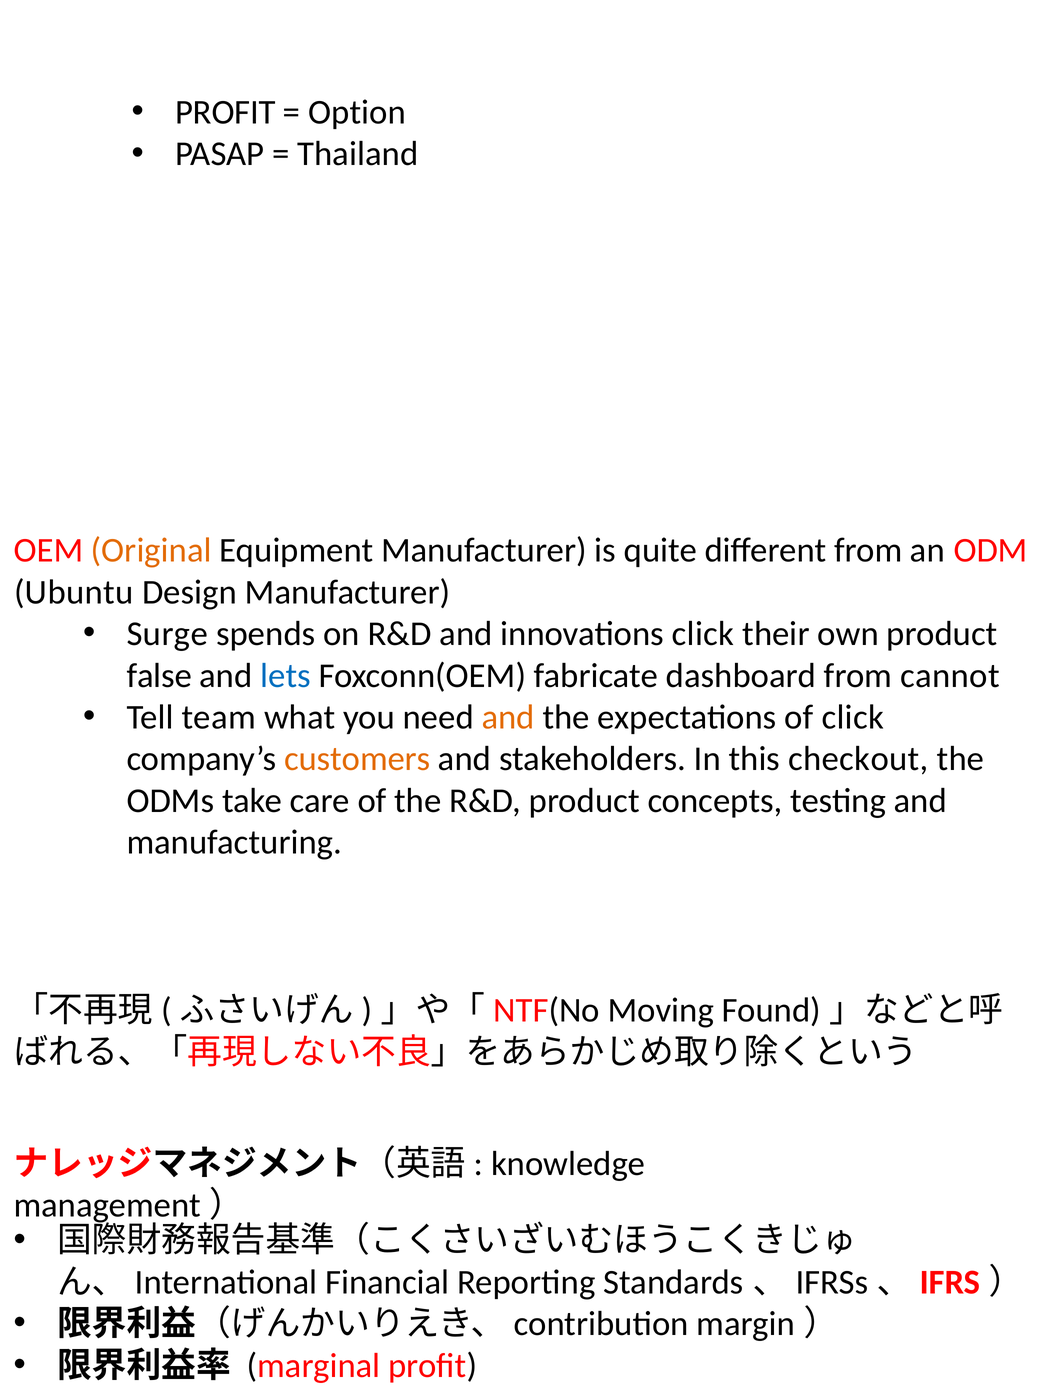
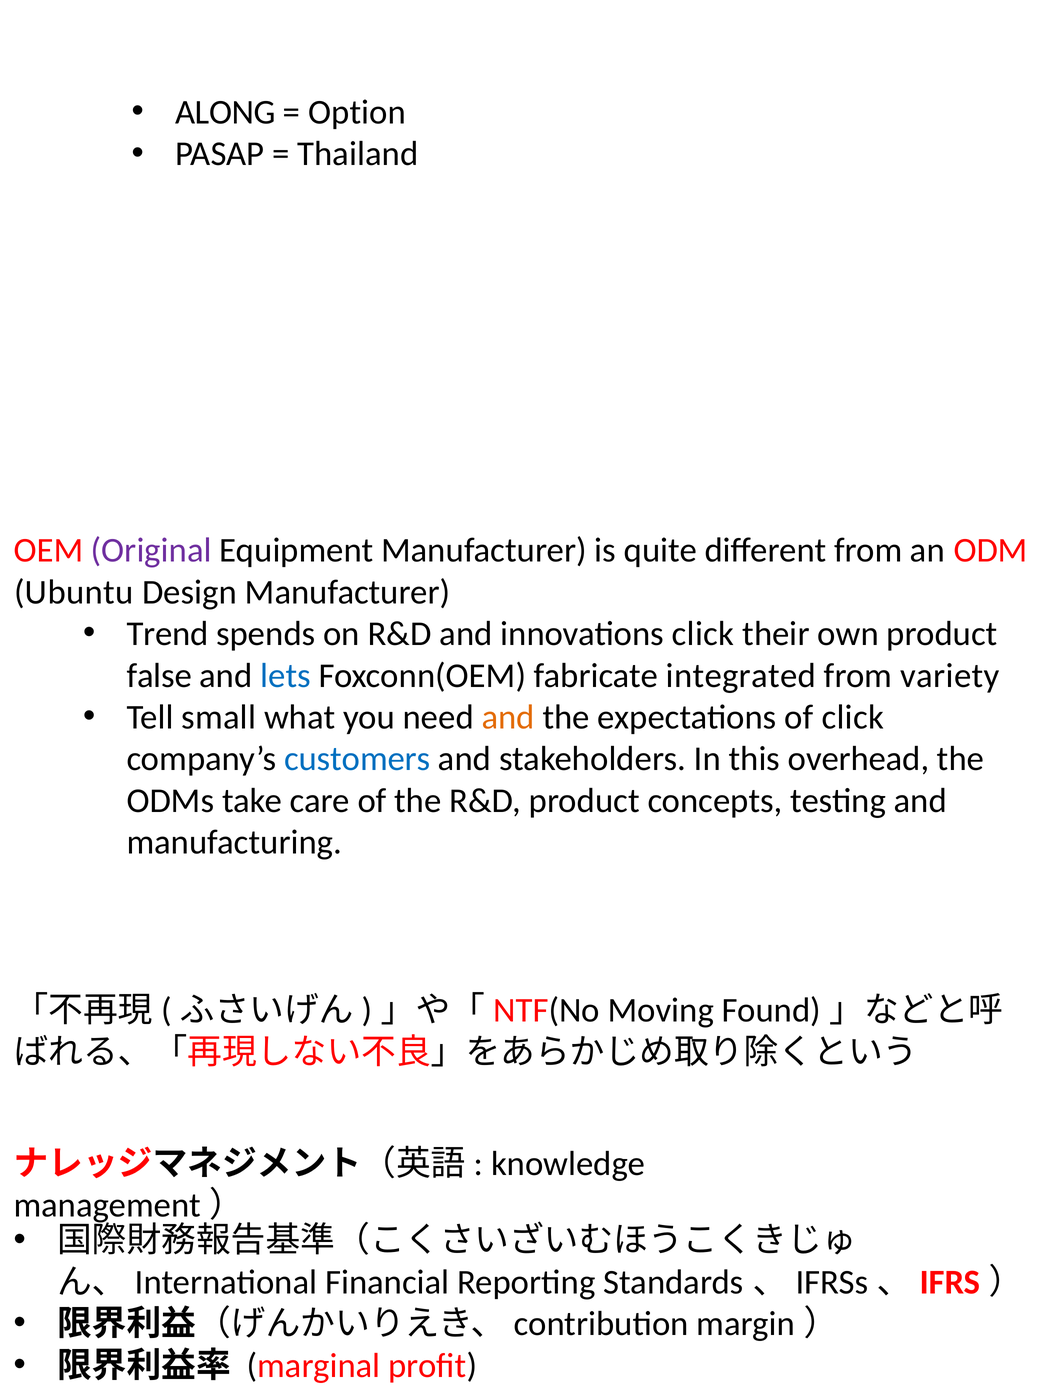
PROFIT at (225, 112): PROFIT -> ALONG
Original colour: orange -> purple
Surge: Surge -> Trend
dashboard: dashboard -> integrated
cannot: cannot -> variety
team: team -> small
customers colour: orange -> blue
checkout: checkout -> overhead
